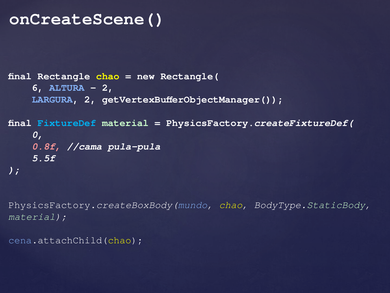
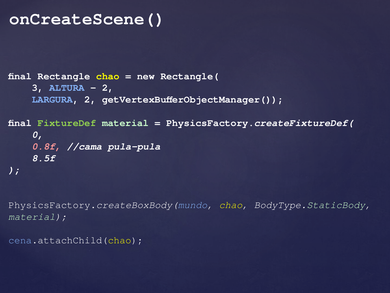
6: 6 -> 3
FixtureDef colour: light blue -> light green
5.5f: 5.5f -> 8.5f
